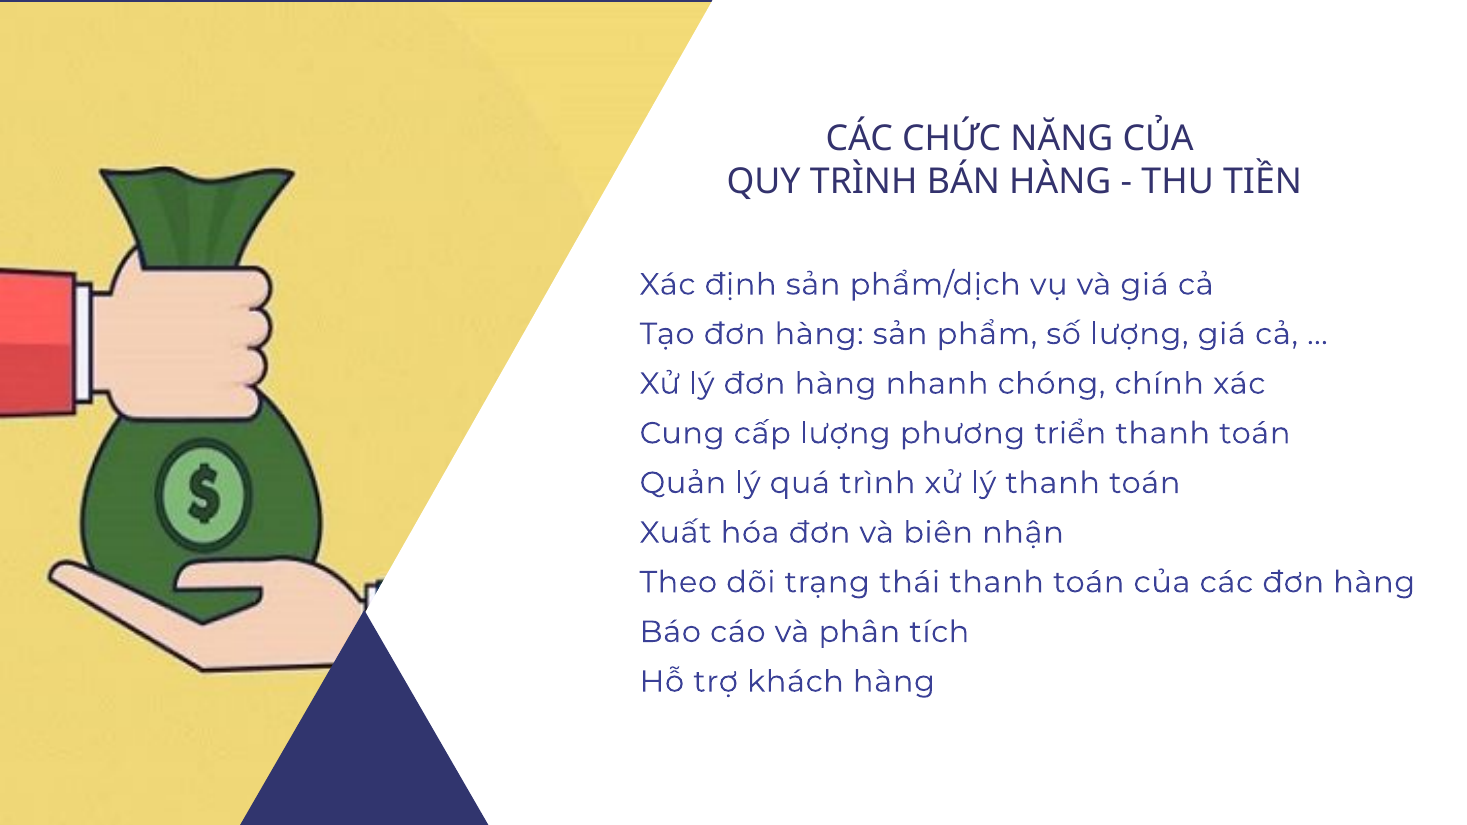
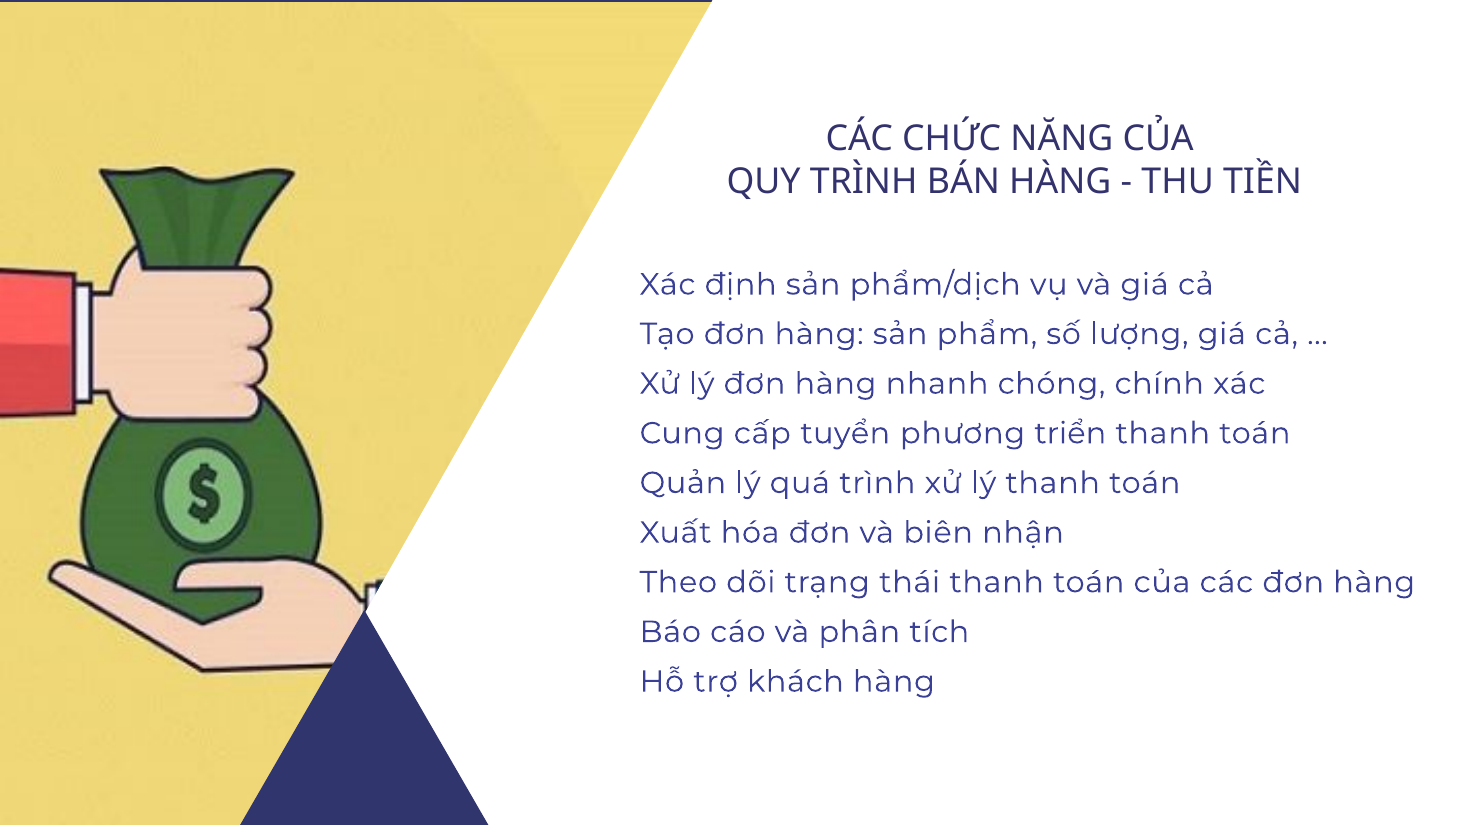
cấp lượng: lượng -> tuyển
